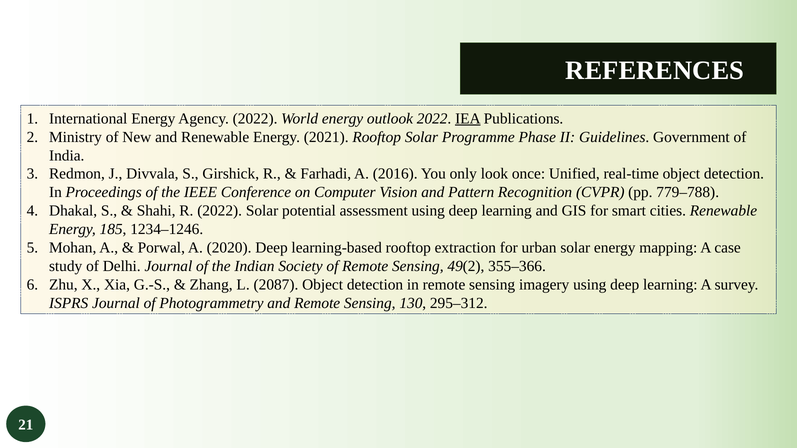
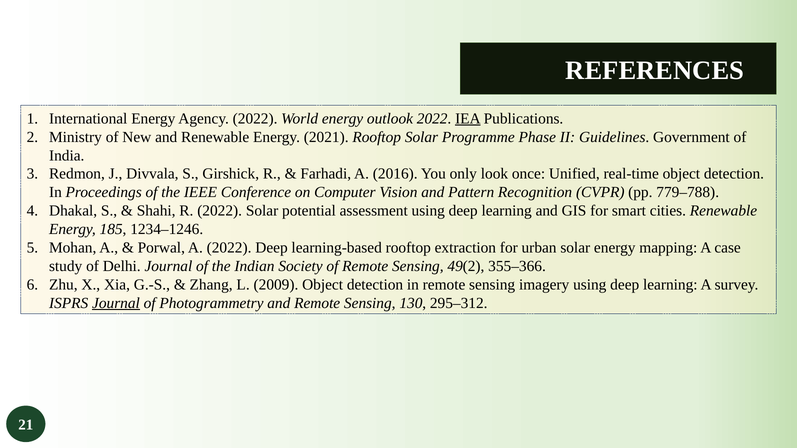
A 2020: 2020 -> 2022
2087: 2087 -> 2009
Journal at (116, 303) underline: none -> present
